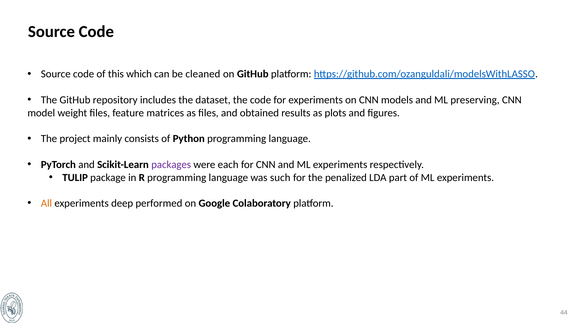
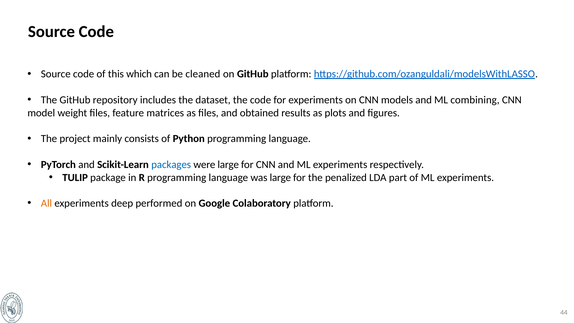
preserving: preserving -> combining
packages colour: purple -> blue
were each: each -> large
was such: such -> large
